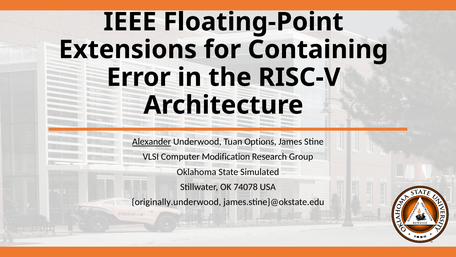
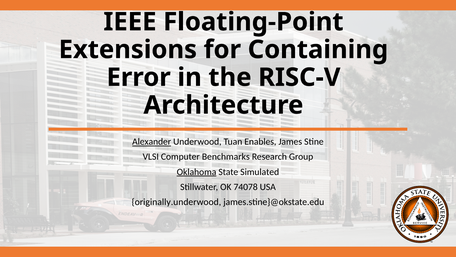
Options: Options -> Enables
Modification: Modification -> Benchmarks
Oklahoma underline: none -> present
